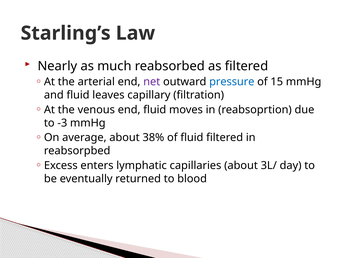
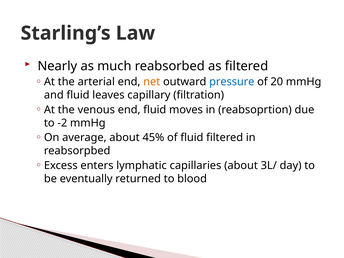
net colour: purple -> orange
15: 15 -> 20
-3: -3 -> -2
38%: 38% -> 45%
